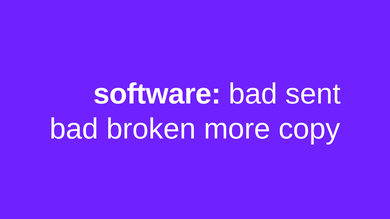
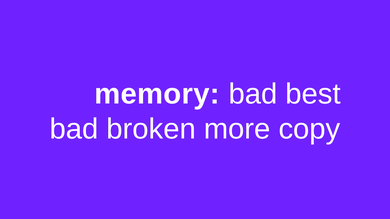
software: software -> memory
sent: sent -> best
